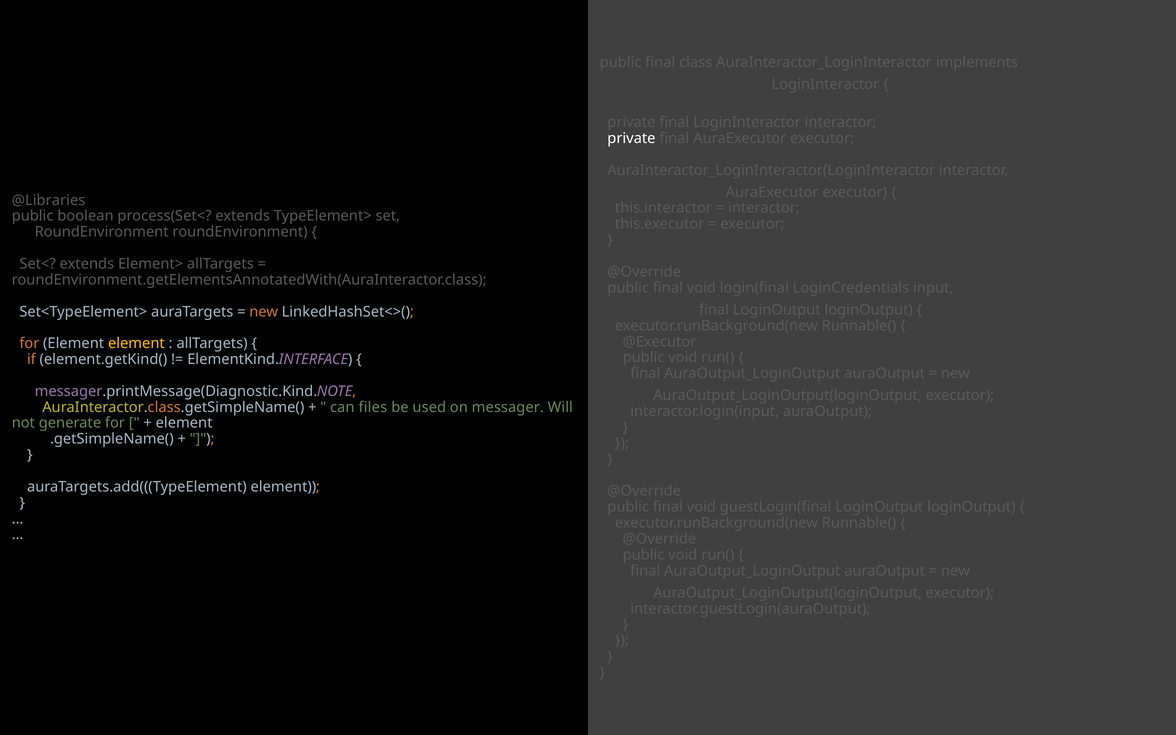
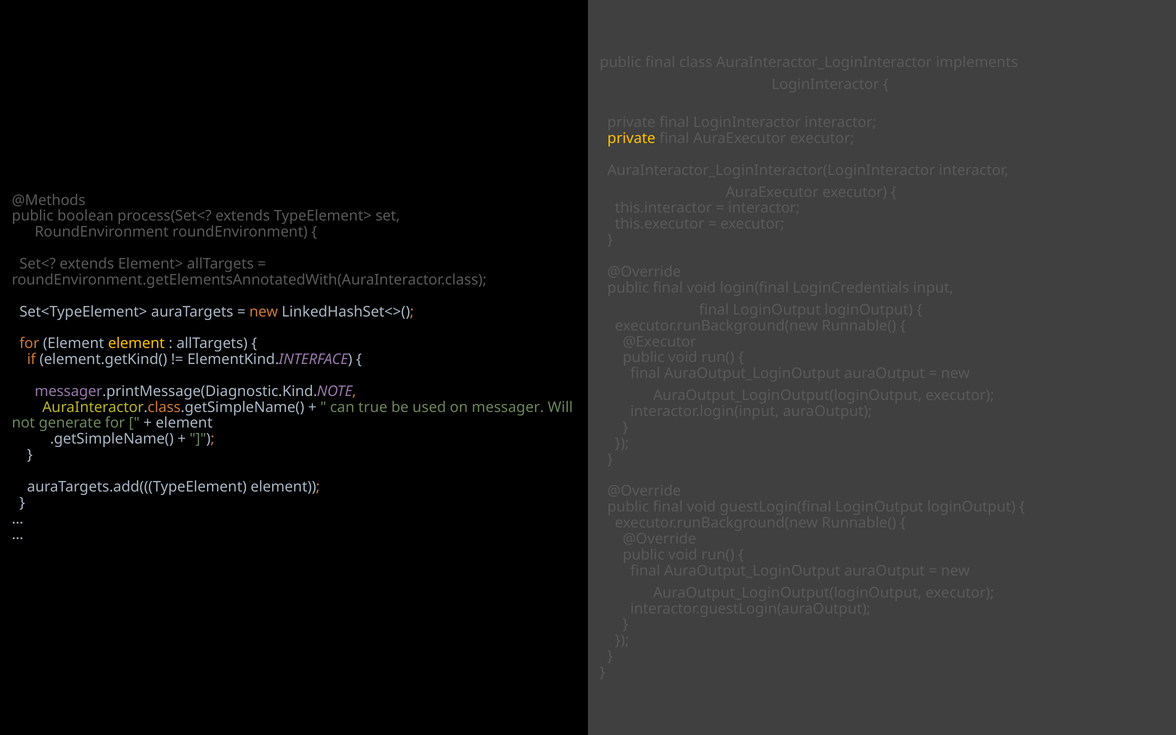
private at (631, 138) colour: white -> yellow
@Libraries: @Libraries -> @Methods
files: files -> true
